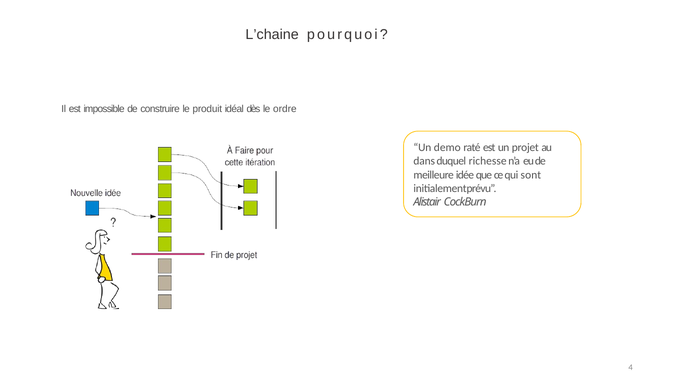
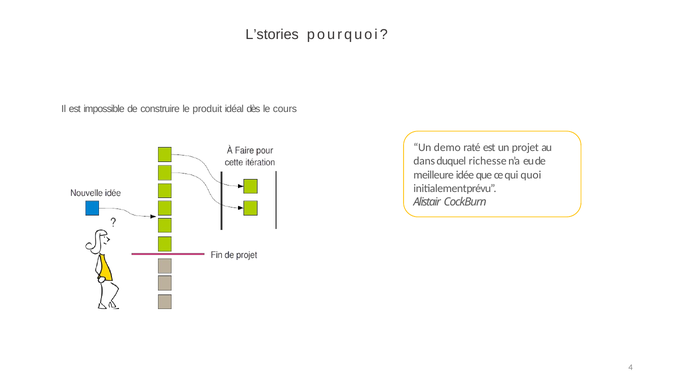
L’chaine: L’chaine -> L’stories
ordre: ordre -> cours
sont: sont -> quoi
